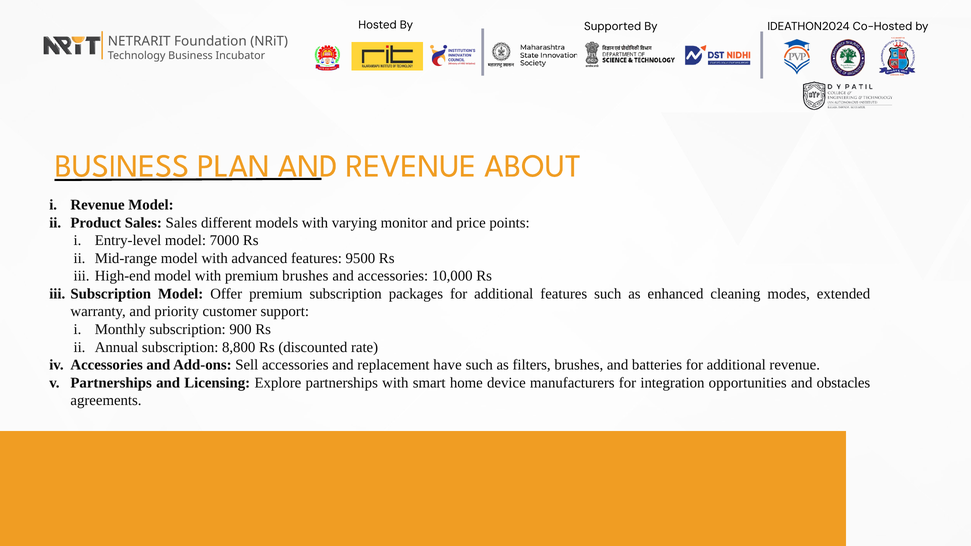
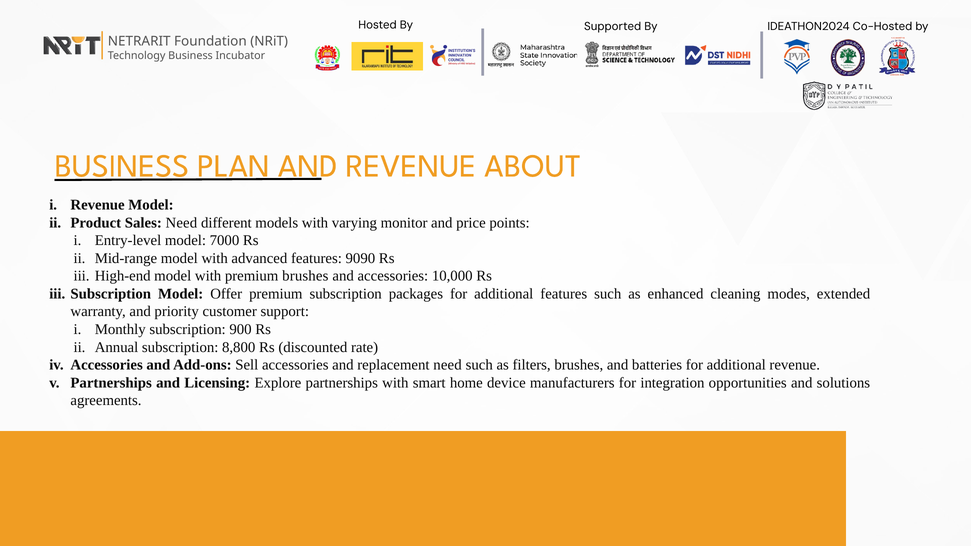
Sales Sales: Sales -> Need
9500: 9500 -> 9090
replacement have: have -> need
obstacles: obstacles -> solutions
